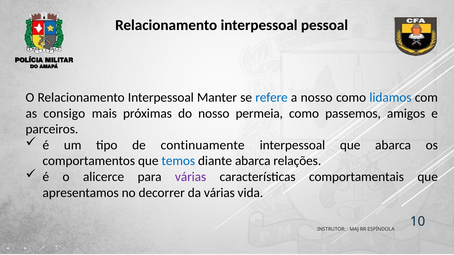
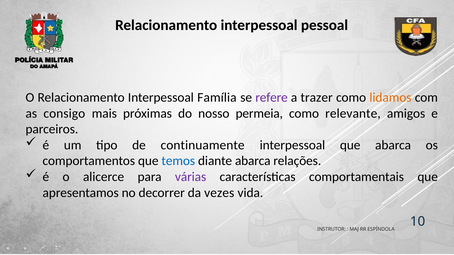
Manter: Manter -> Família
refere colour: blue -> purple
a nosso: nosso -> trazer
lidamos colour: blue -> orange
passemos: passemos -> relevante
da várias: várias -> vezes
